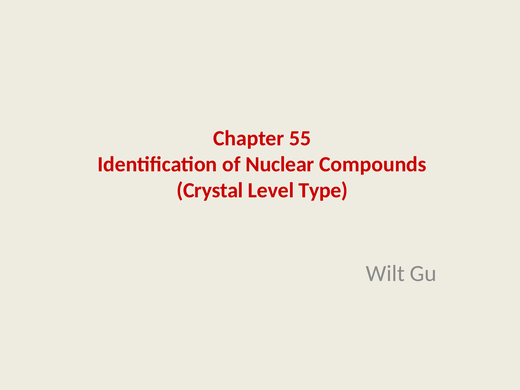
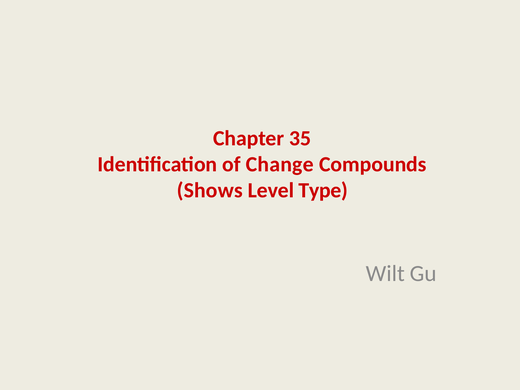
55: 55 -> 35
Nuclear: Nuclear -> Change
Crystal: Crystal -> Shows
